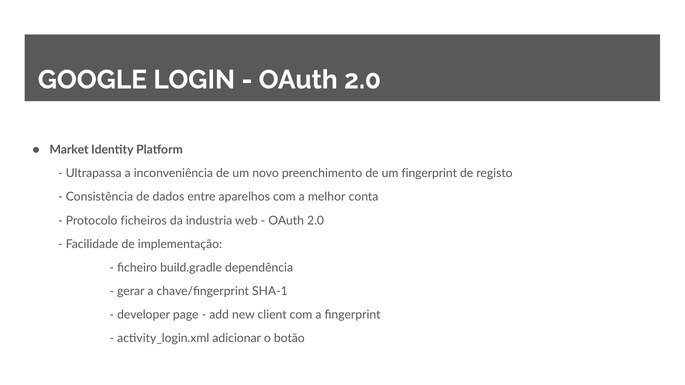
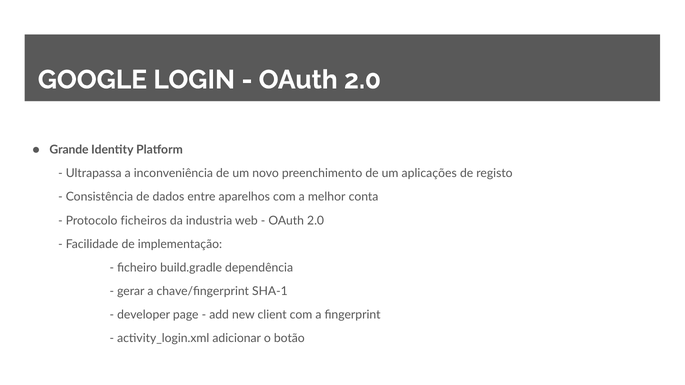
Market: Market -> Grande
um fingerprint: fingerprint -> aplicações
